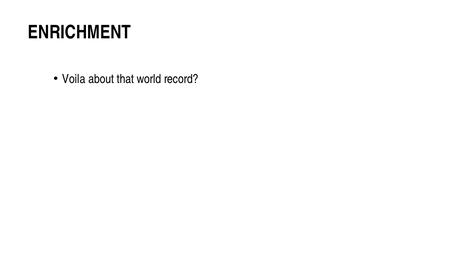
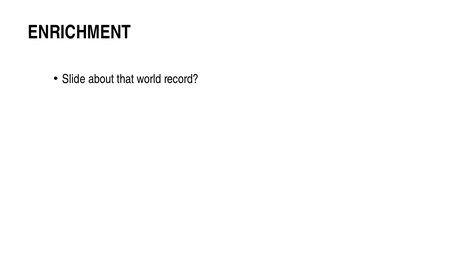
Voila: Voila -> Slide
